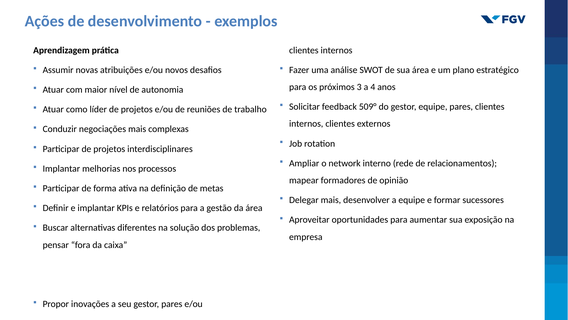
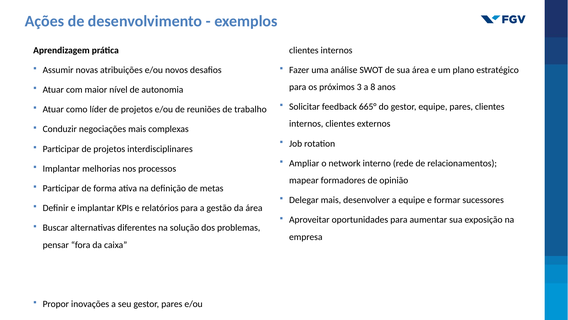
4: 4 -> 8
509°: 509° -> 665°
